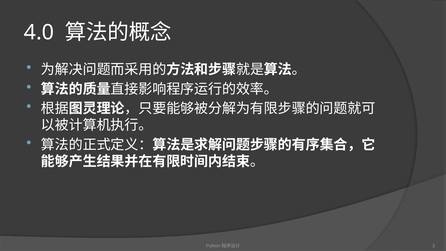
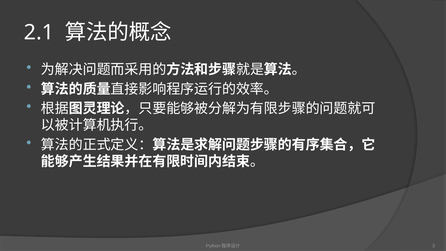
4.0: 4.0 -> 2.1
